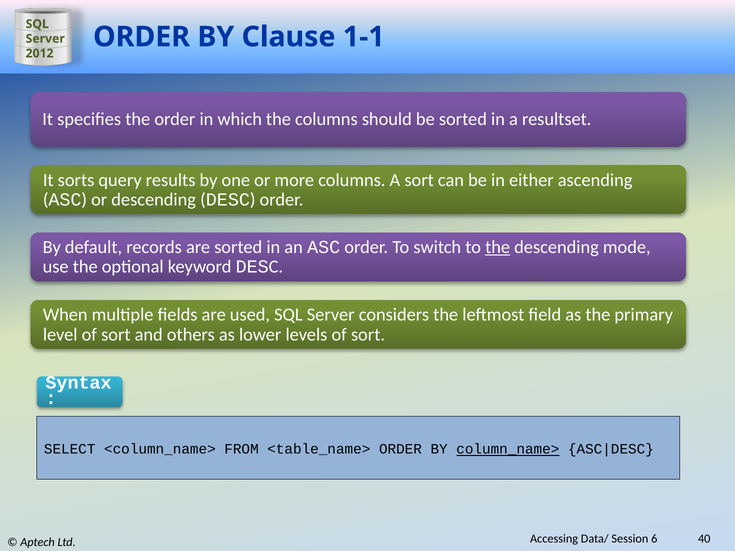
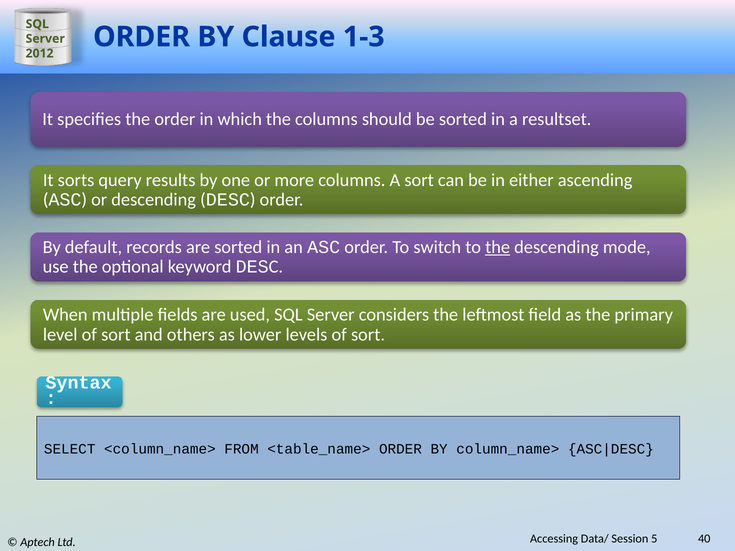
1-1: 1-1 -> 1-3
column_name> underline: present -> none
6: 6 -> 5
